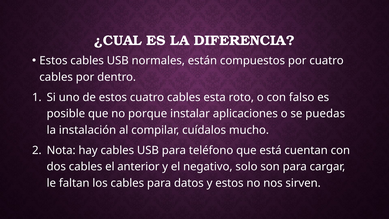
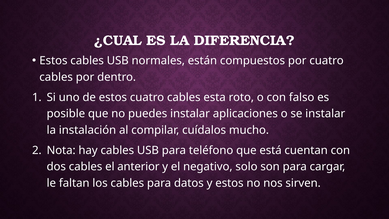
porque: porque -> puedes
se puedas: puedas -> instalar
